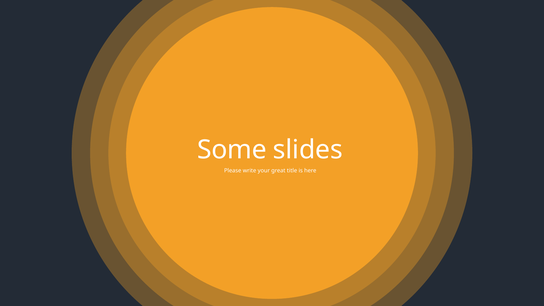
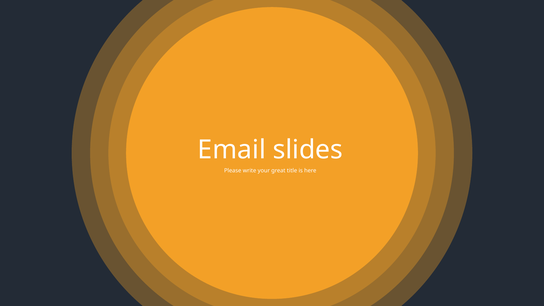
Some: Some -> Email
